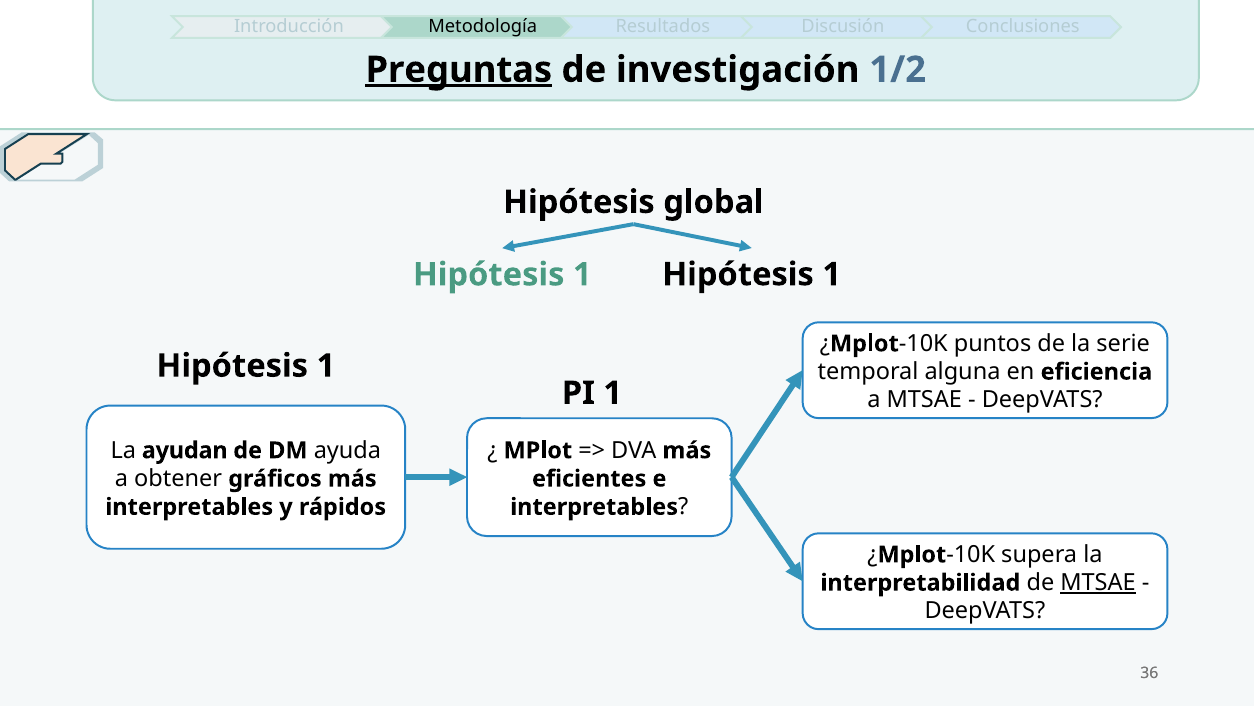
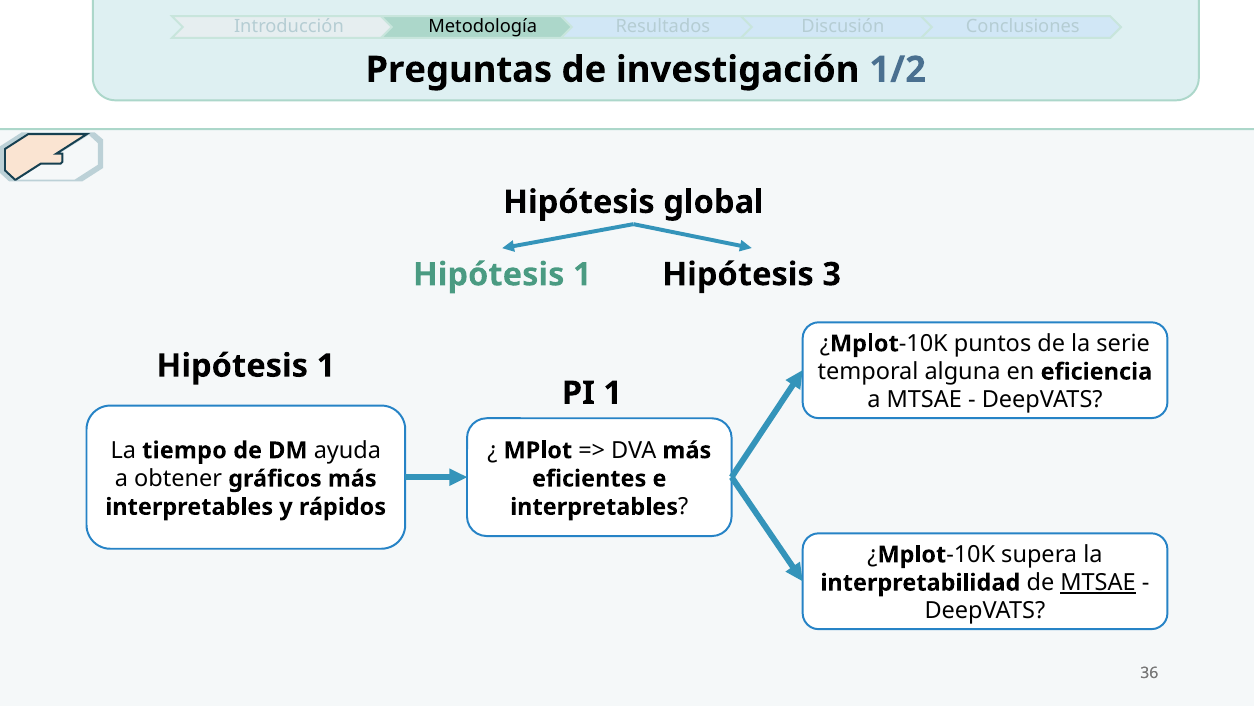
Preguntas underline: present -> none
1 Hipótesis 1: 1 -> 3
ayudan: ayudan -> tiempo
